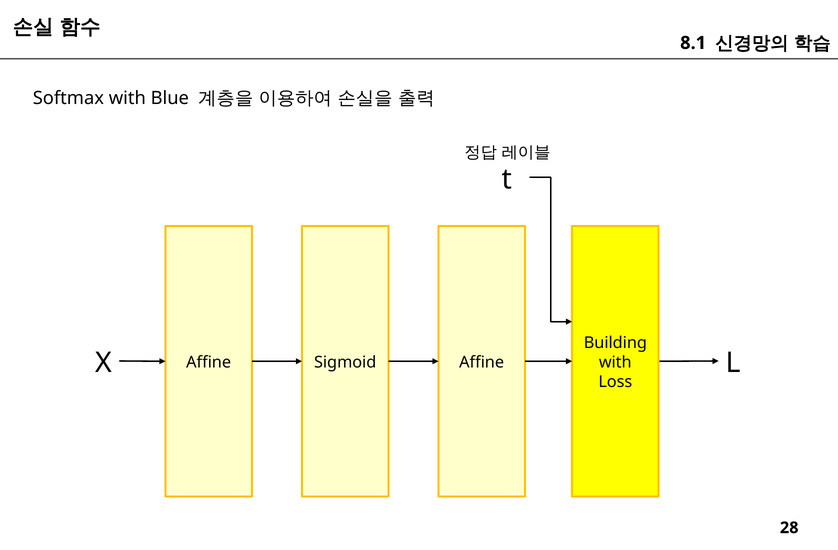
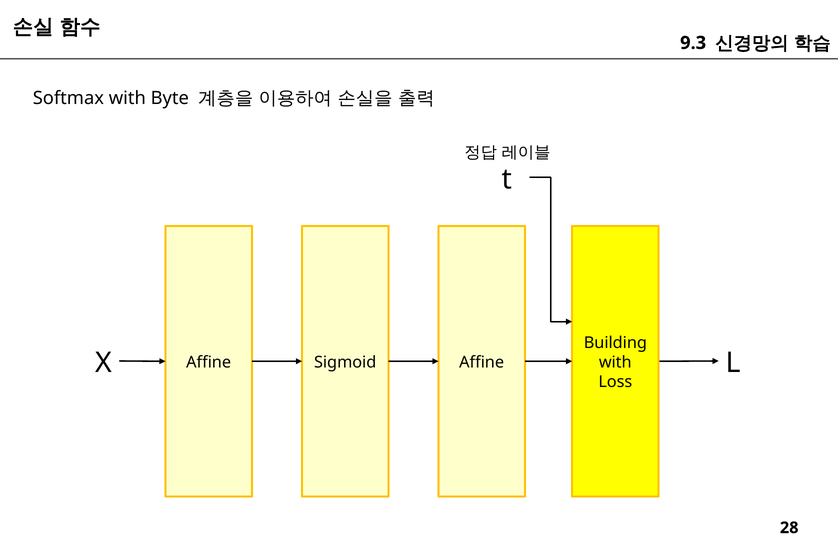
8.1: 8.1 -> 9.3
Blue: Blue -> Byte
